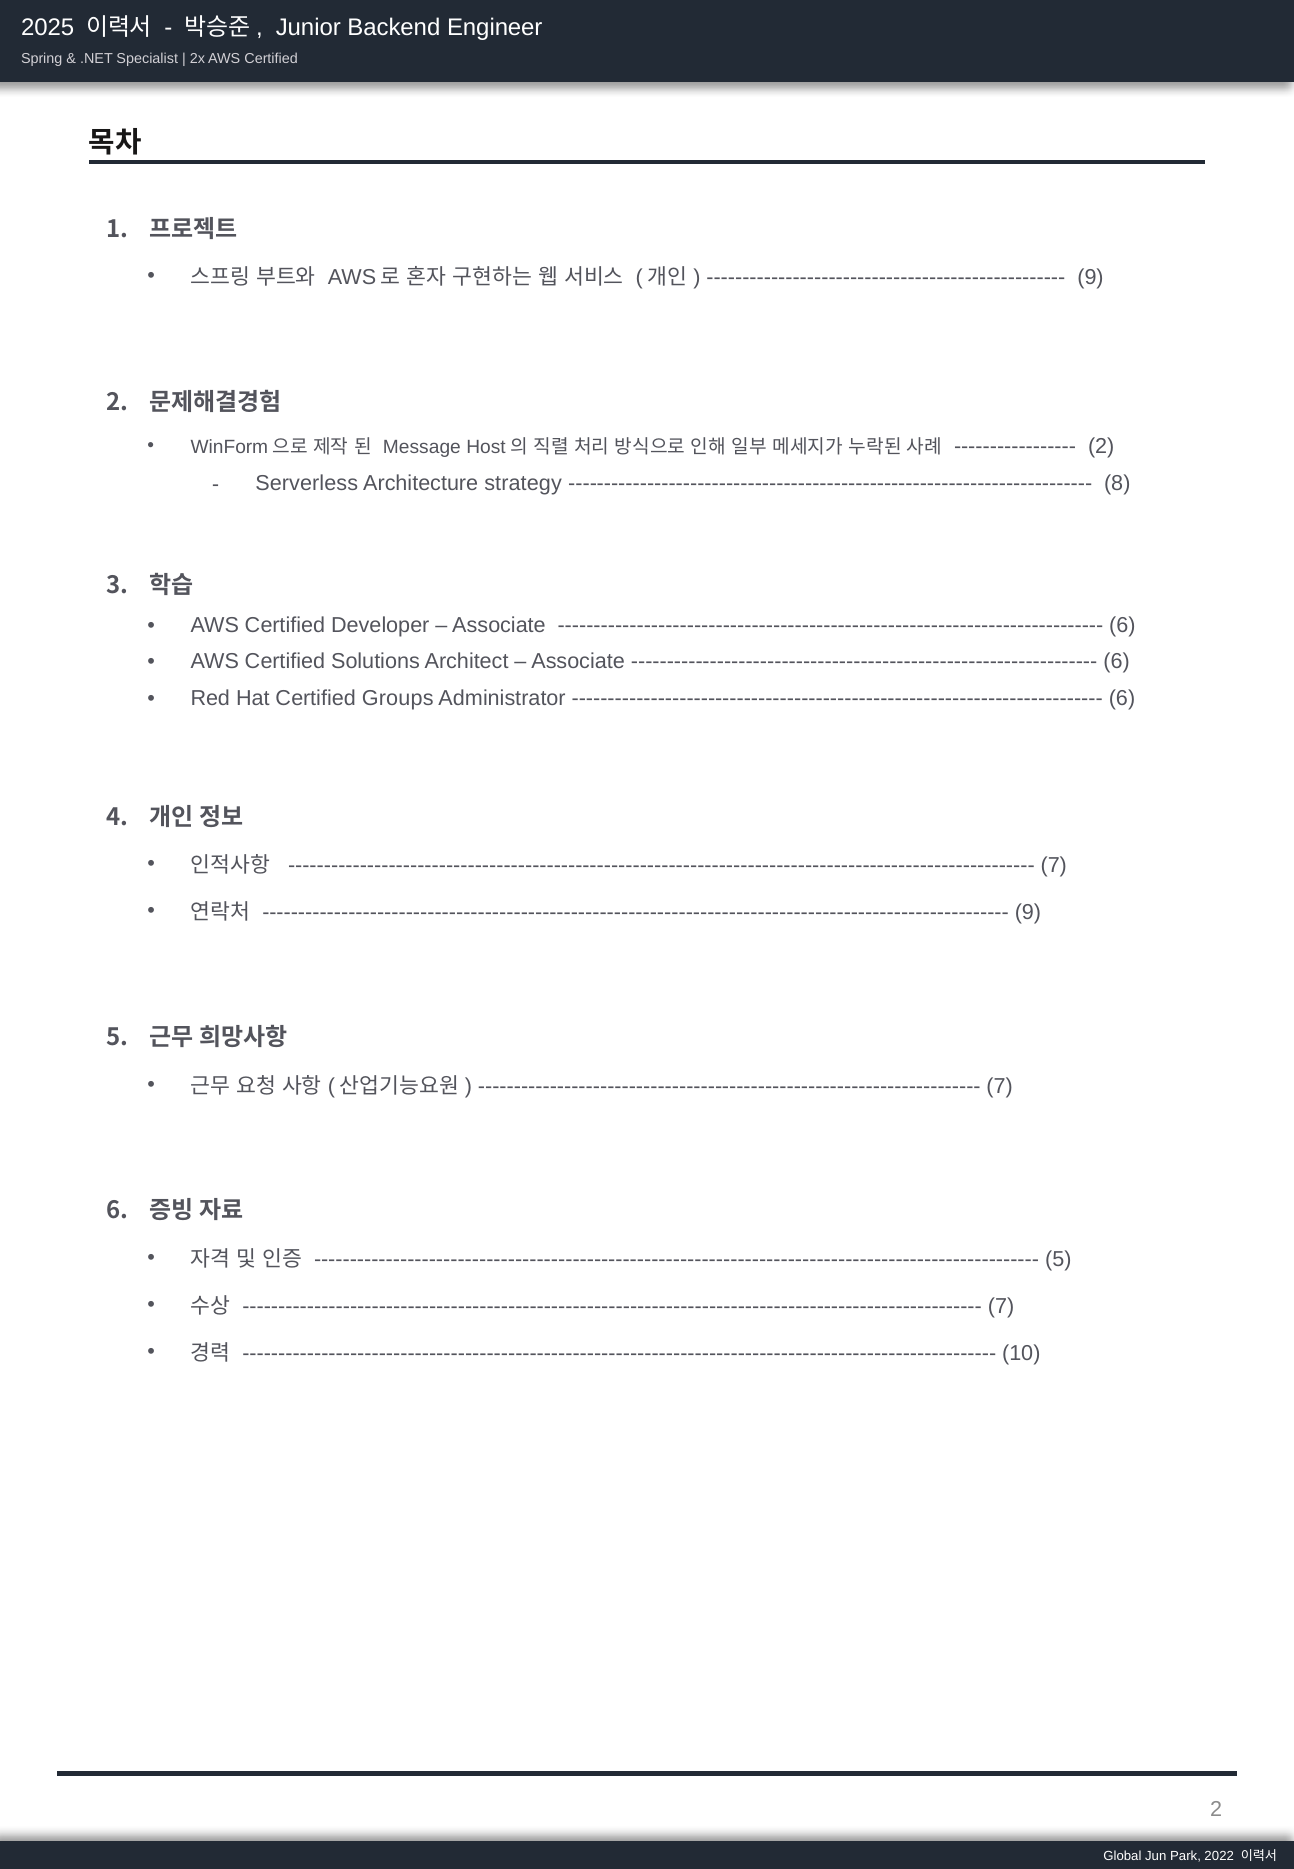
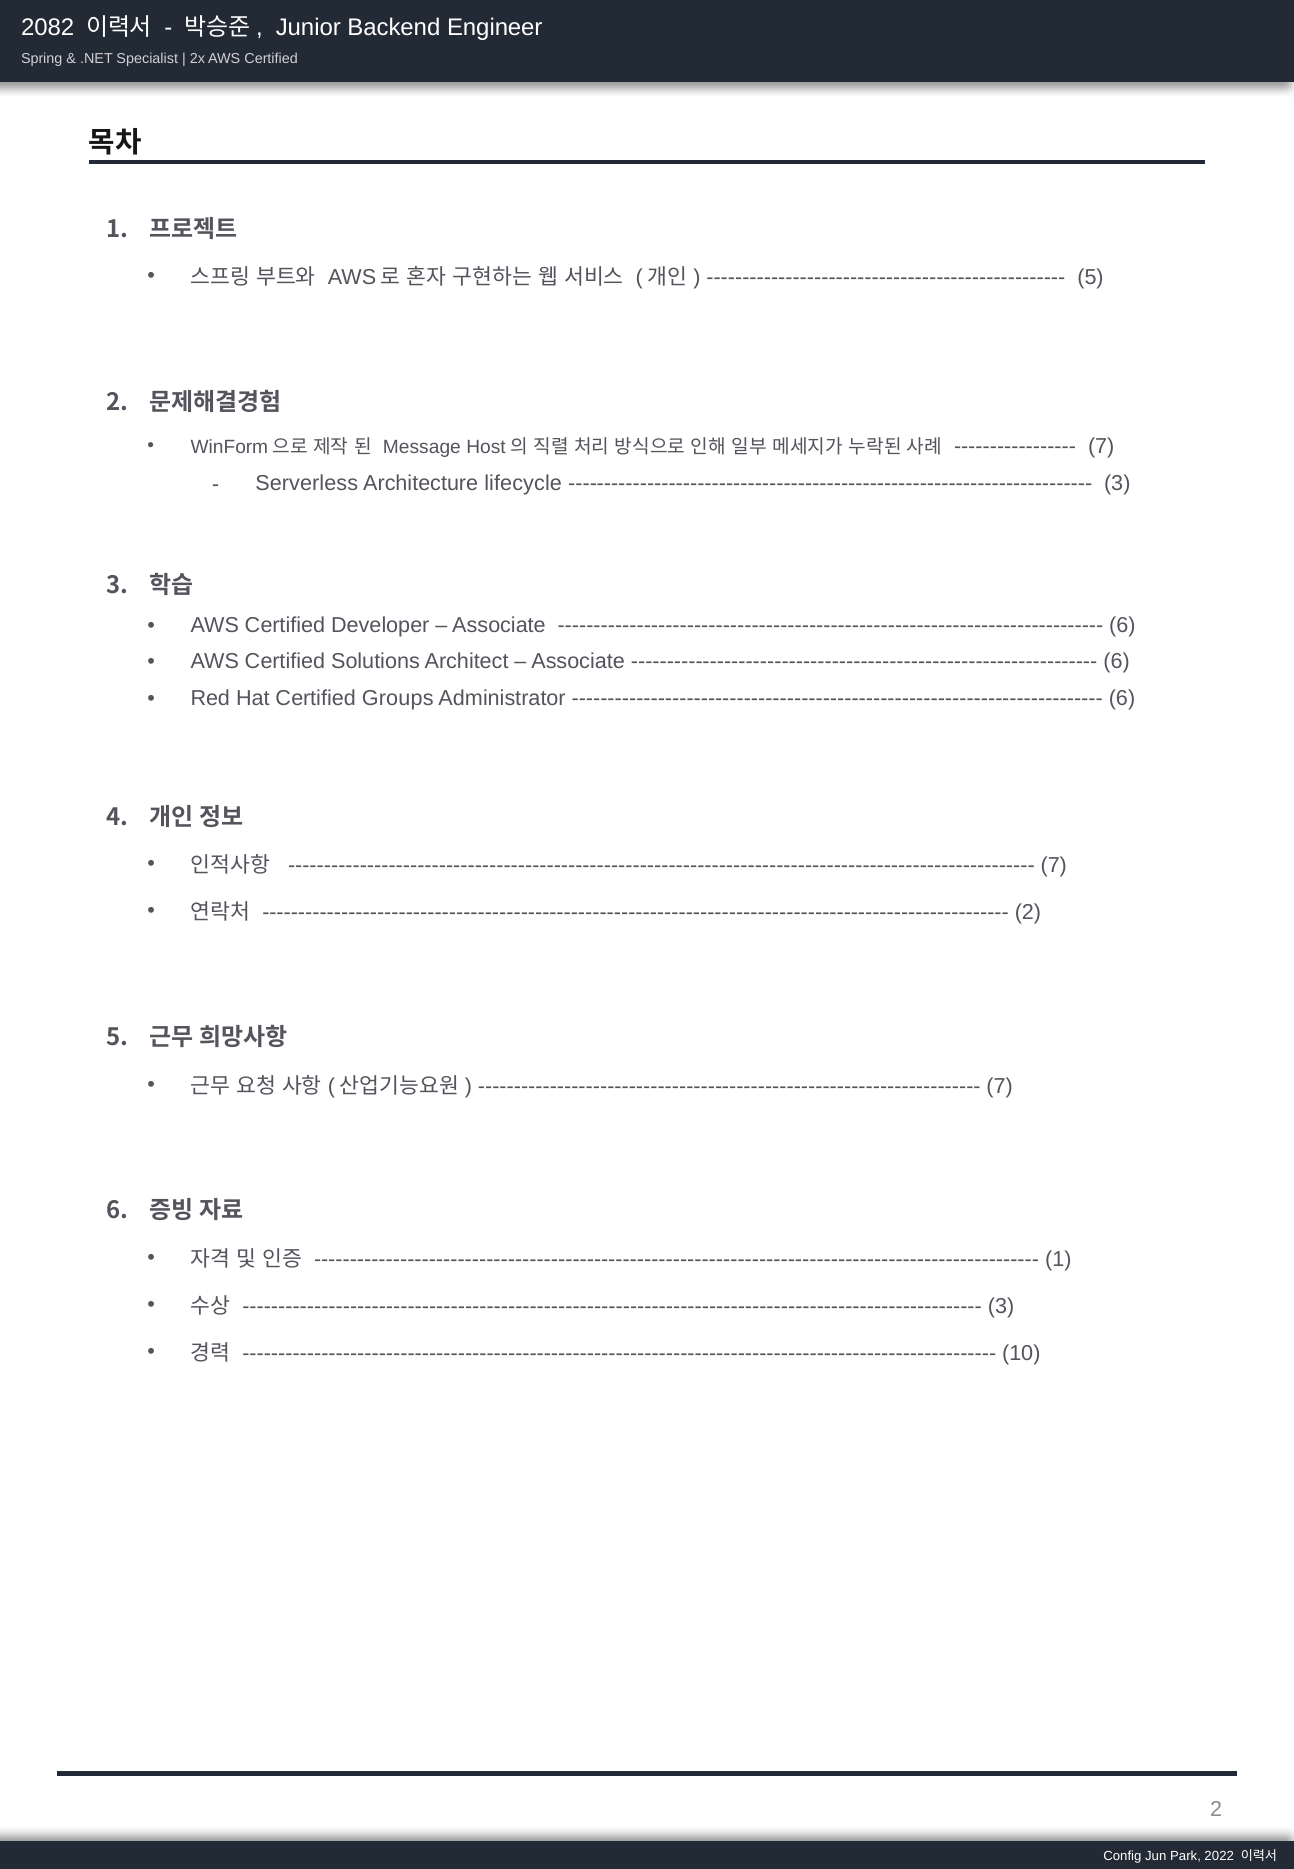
2025: 2025 -> 2082
9 at (1091, 278): 9 -> 5
2 at (1101, 447): 2 -> 7
strategy: strategy -> lifecycle
8 at (1117, 484): 8 -> 3
9 at (1028, 913): 9 -> 2
5 at (1058, 1259): 5 -> 1
7 at (1001, 1306): 7 -> 3
Global: Global -> Config
